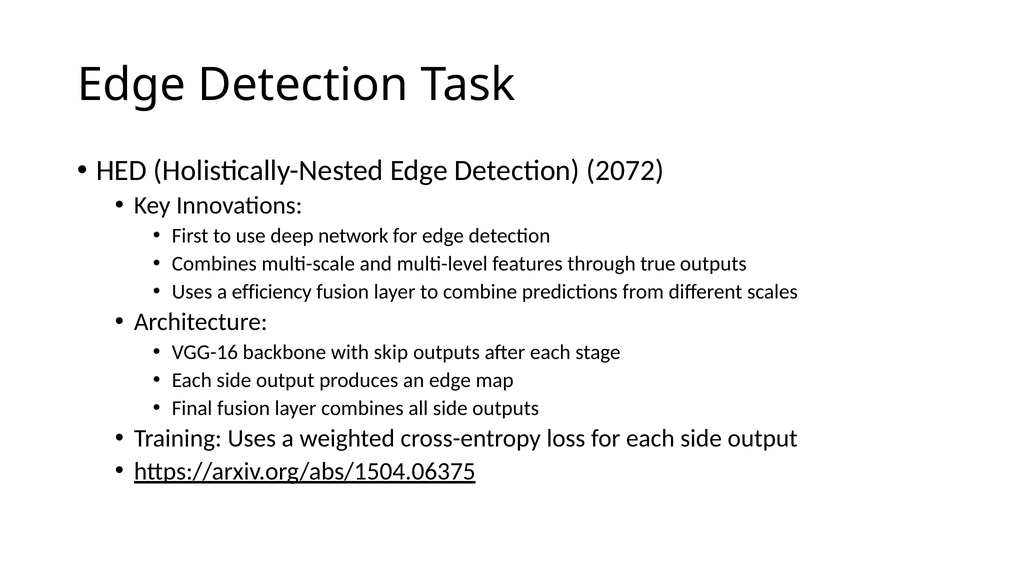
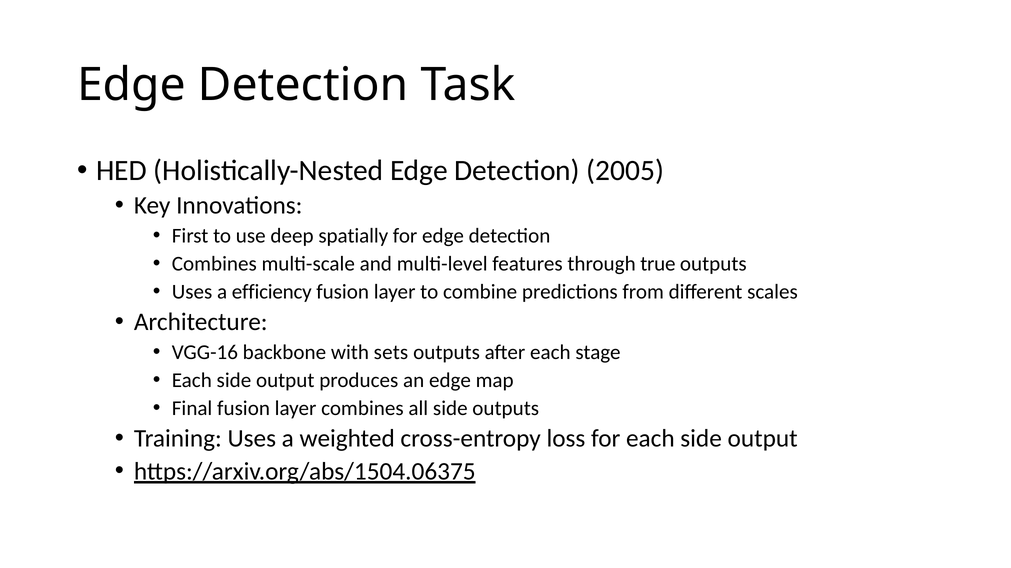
2072: 2072 -> 2005
network: network -> spatially
skip: skip -> sets
